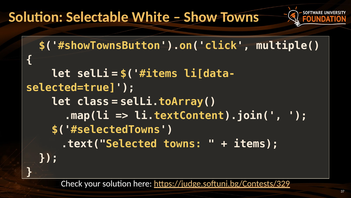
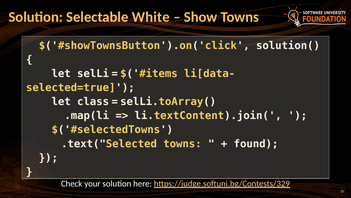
multiple(: multiple( -> solution(
items: items -> found
